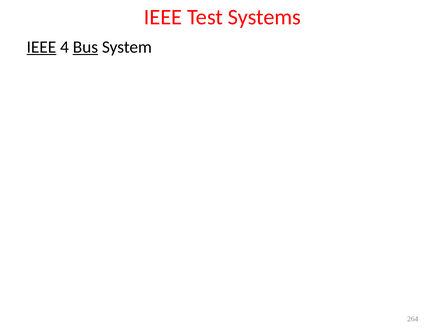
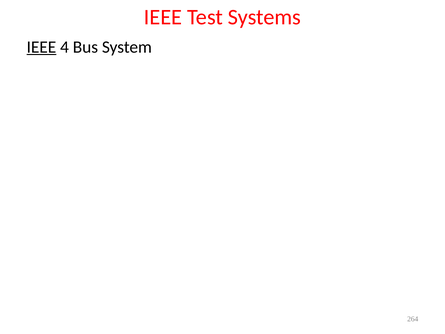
Bus underline: present -> none
